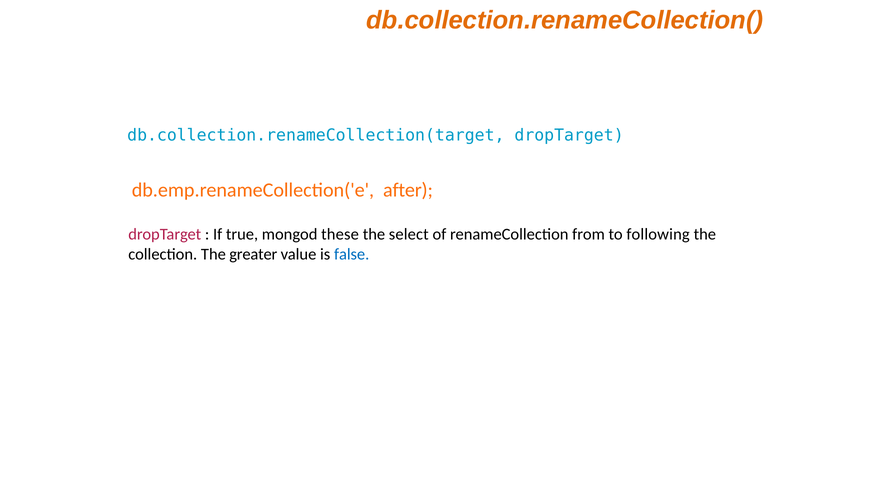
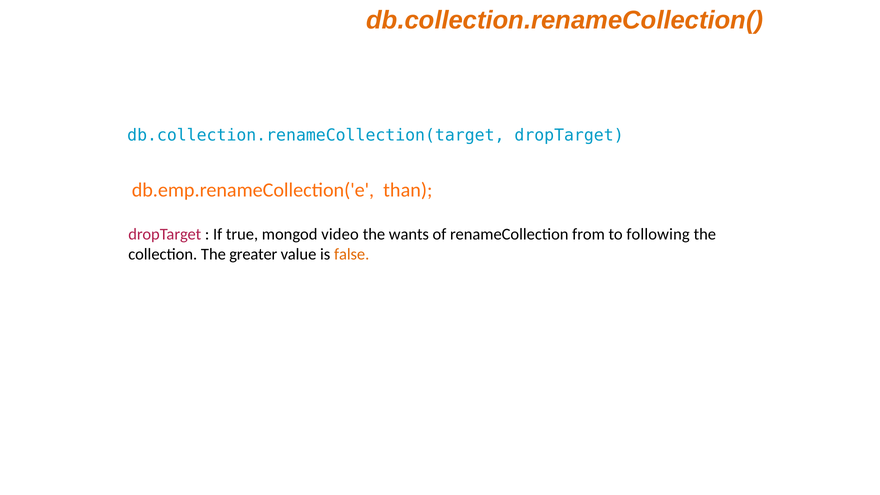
after: after -> than
these: these -> video
select: select -> wants
false colour: blue -> orange
